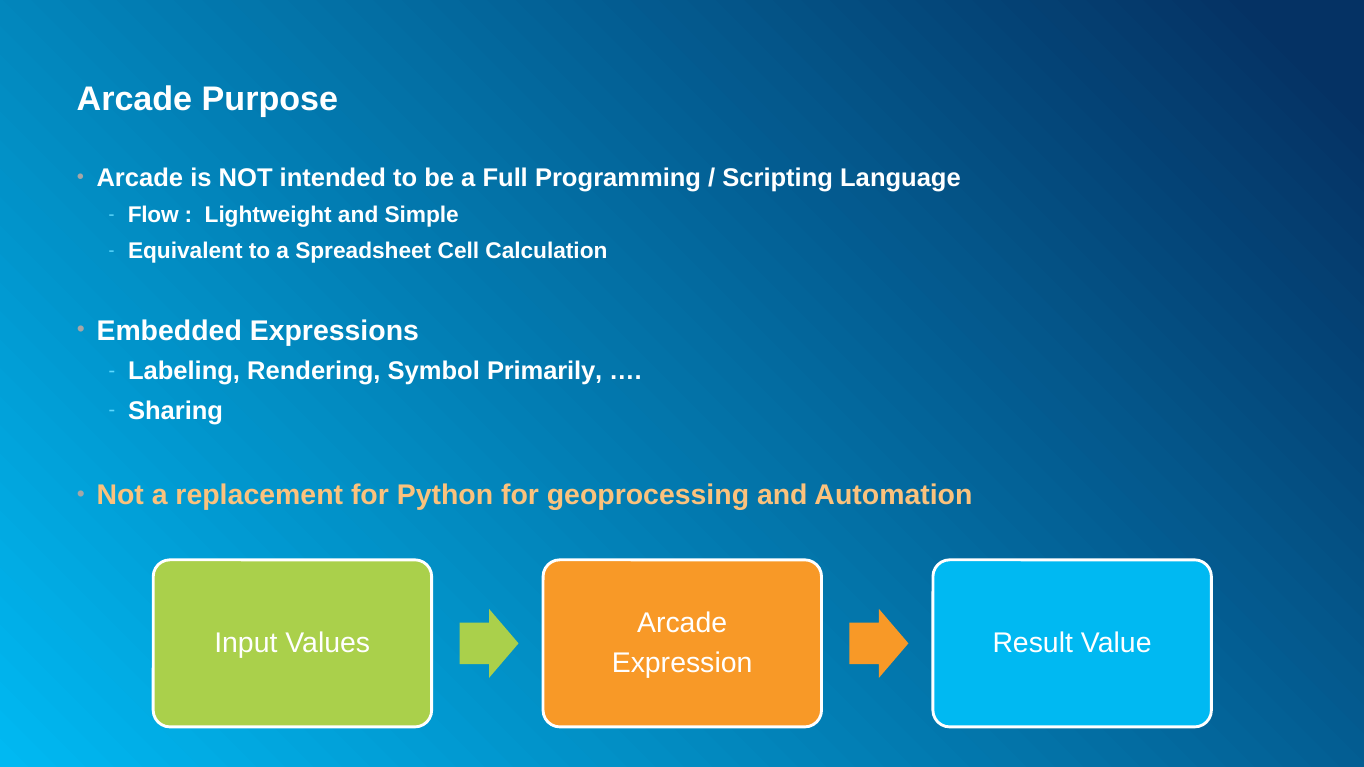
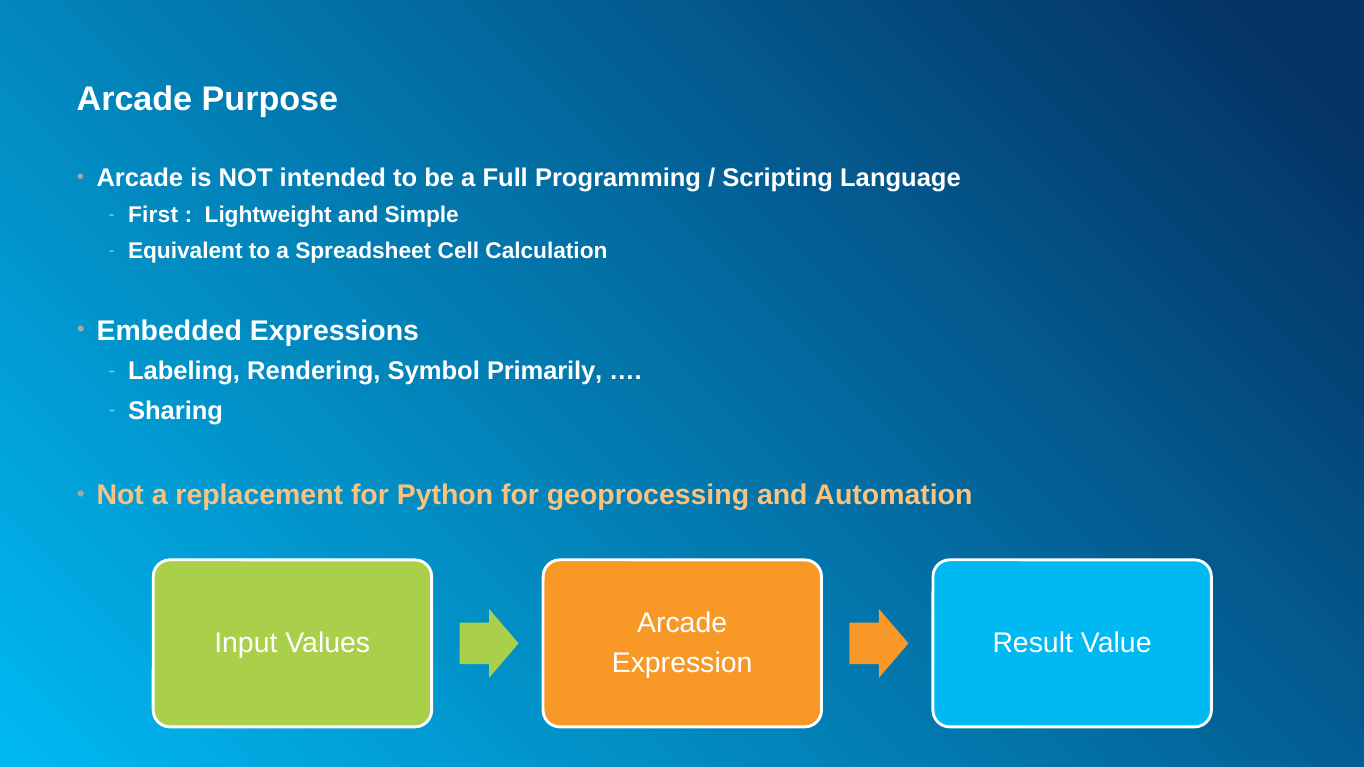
Flow: Flow -> First
